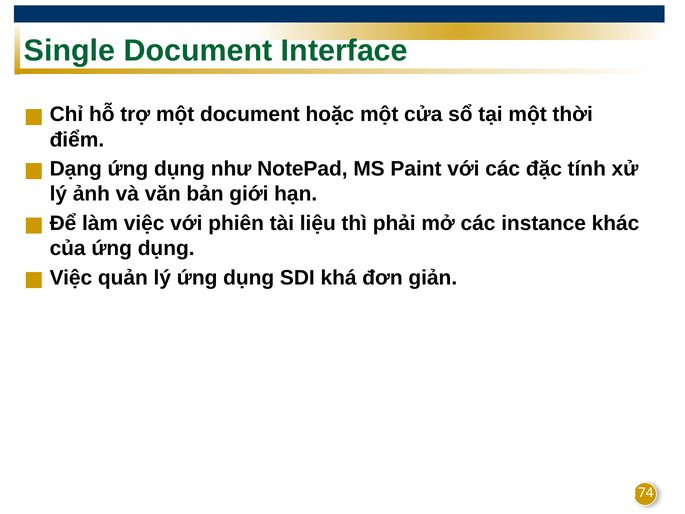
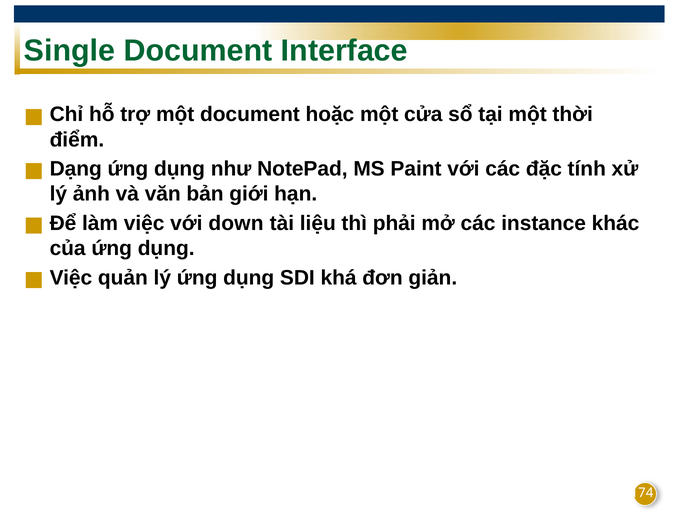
phiên: phiên -> down
